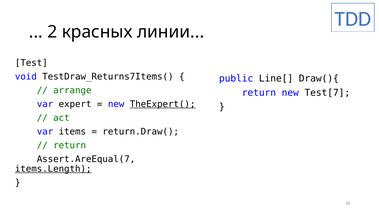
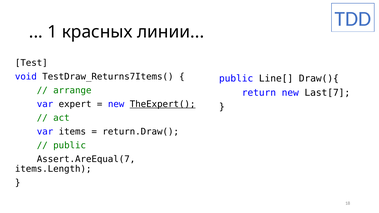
2: 2 -> 1
Test[7: Test[7 -> Last[7
return at (70, 146): return -> public
items.Length underline: present -> none
